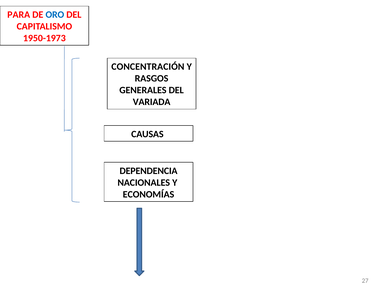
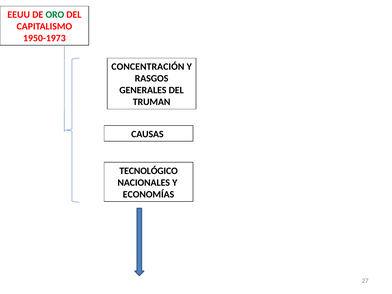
PARA: PARA -> EEUU
ORO colour: blue -> green
VARIADA: VARIADA -> TRUMAN
DEPENDENCIA: DEPENDENCIA -> TECNOLÓGICO
